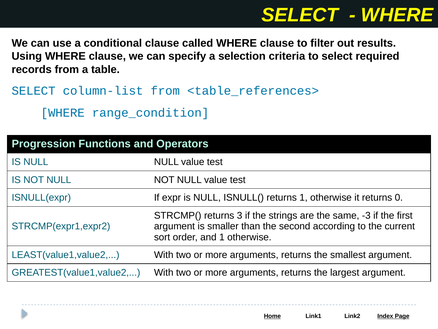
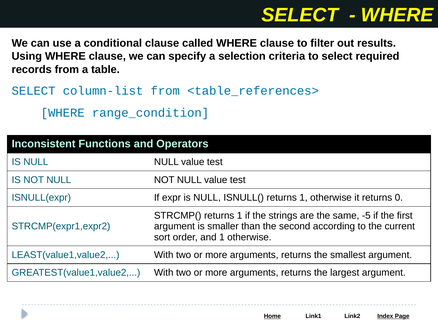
Progression: Progression -> Inconsistent
STRCMP( returns 3: 3 -> 1
-3: -3 -> -5
